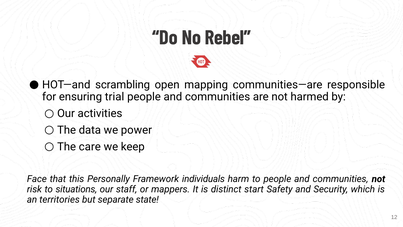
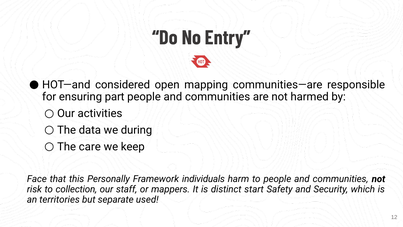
Rebel: Rebel -> Entry
scrambling: scrambling -> considered
trial: trial -> part
power: power -> during
situations: situations -> collection
state: state -> used
